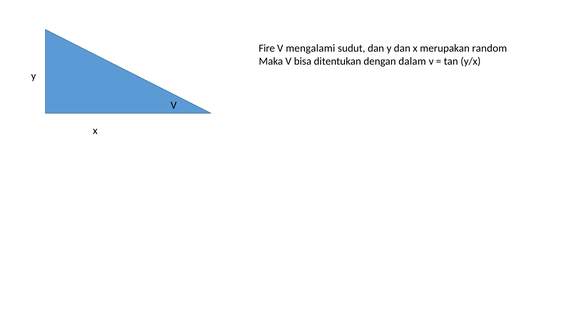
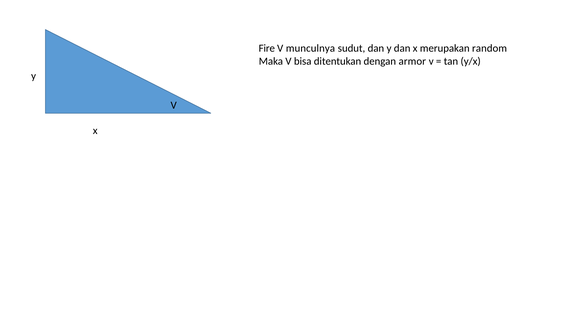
mengalami: mengalami -> munculnya
dalam: dalam -> armor
